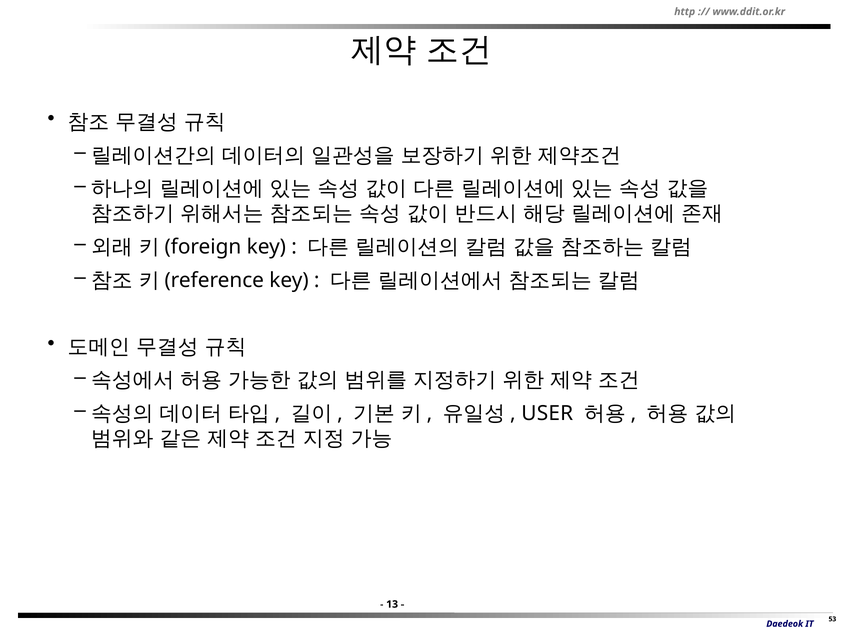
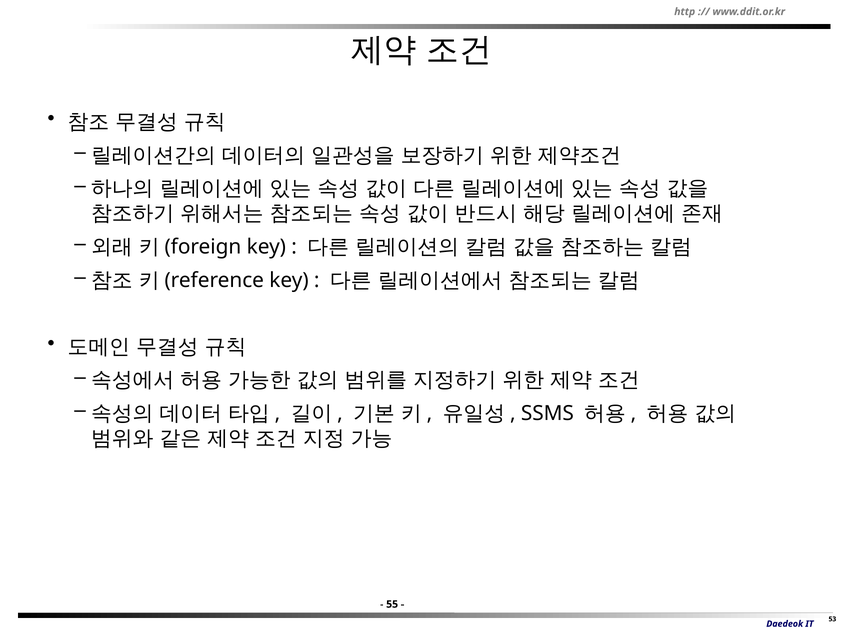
USER: USER -> SSMS
13: 13 -> 55
